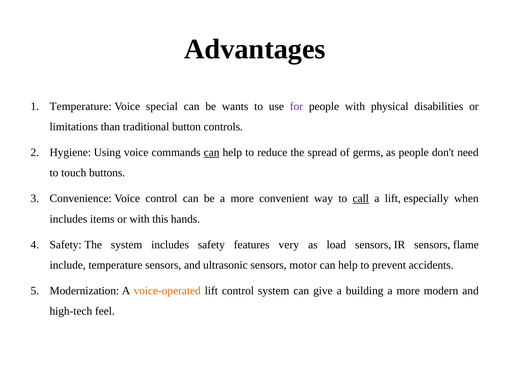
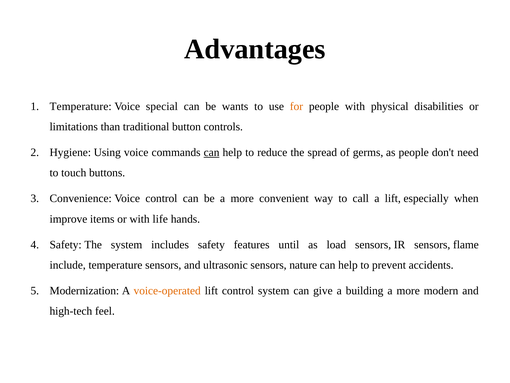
for colour: purple -> orange
call underline: present -> none
includes at (68, 219): includes -> improve
this: this -> life
very: very -> until
motor: motor -> nature
